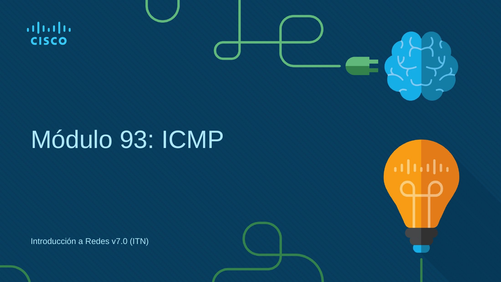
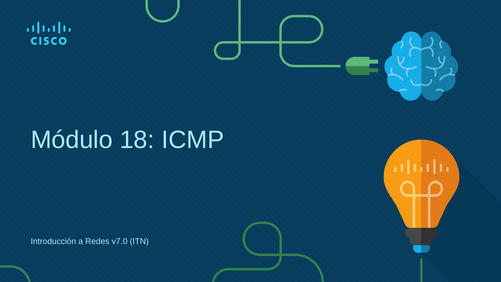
93: 93 -> 18
